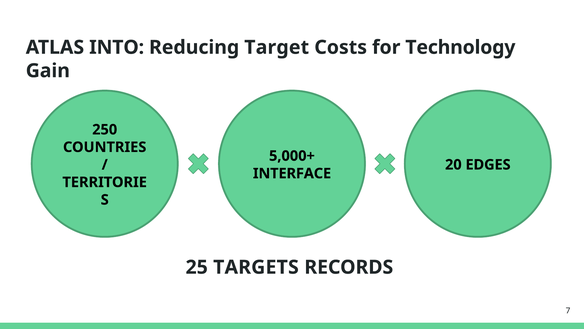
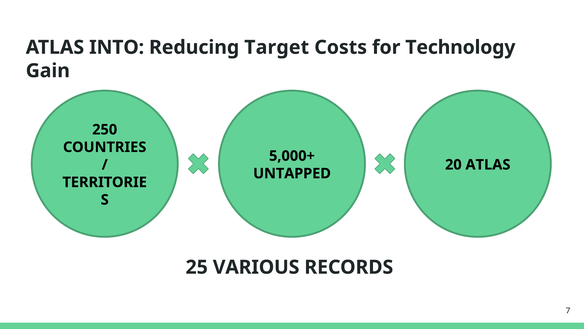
20 EDGES: EDGES -> ATLAS
INTERFACE: INTERFACE -> UNTAPPED
TARGETS: TARGETS -> VARIOUS
